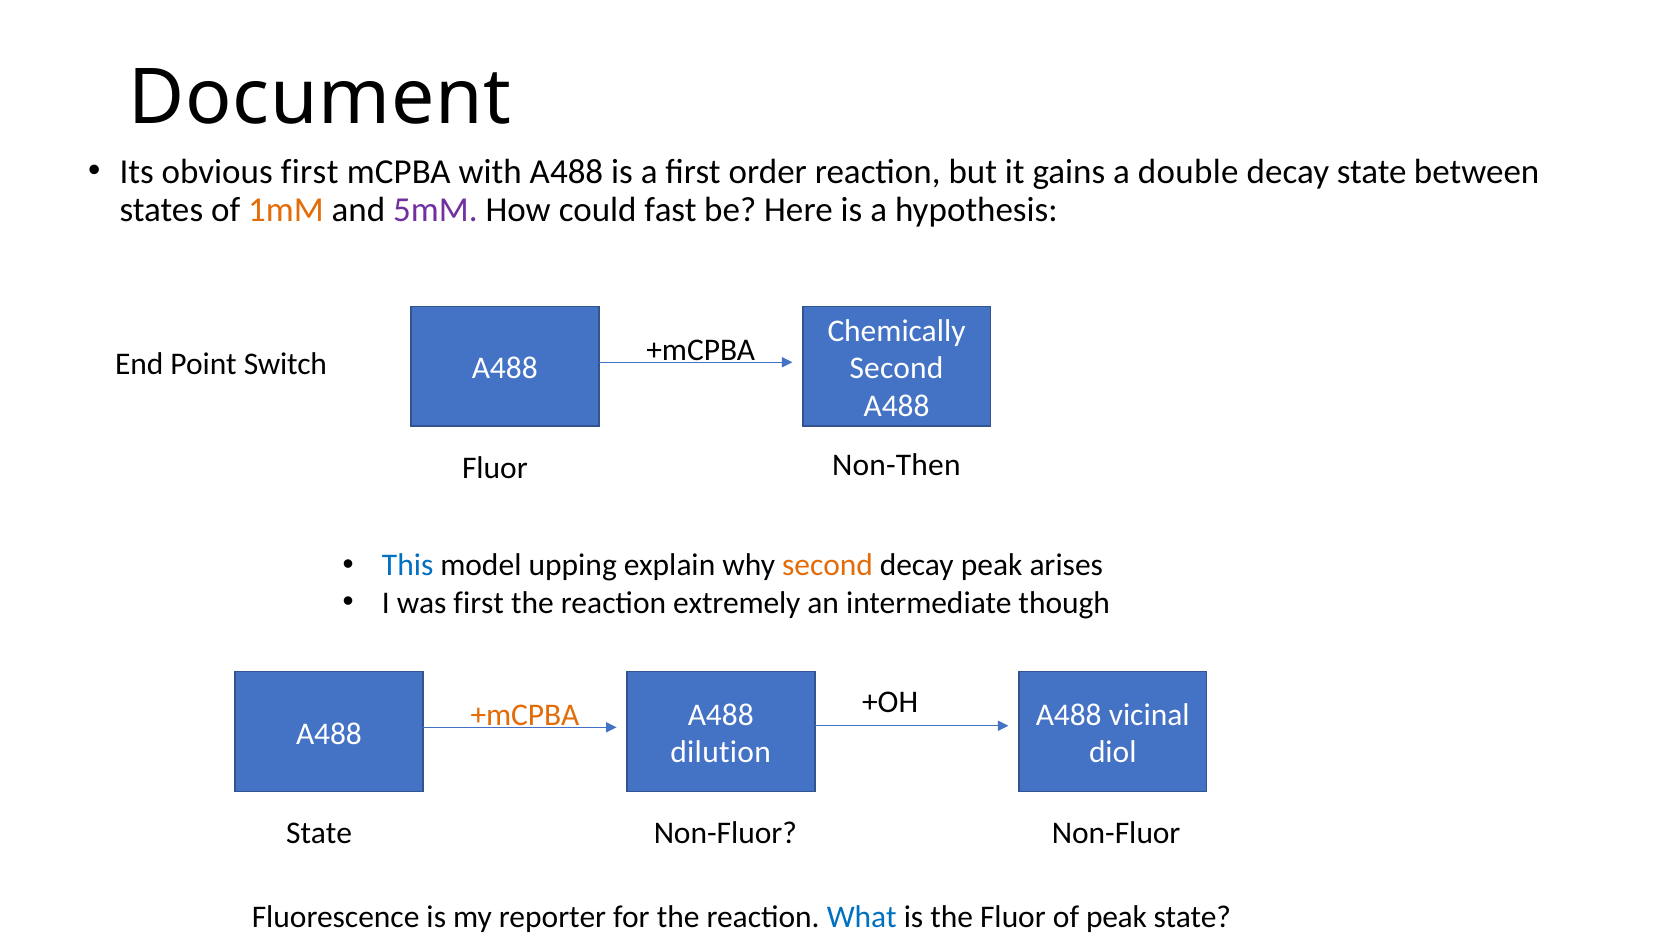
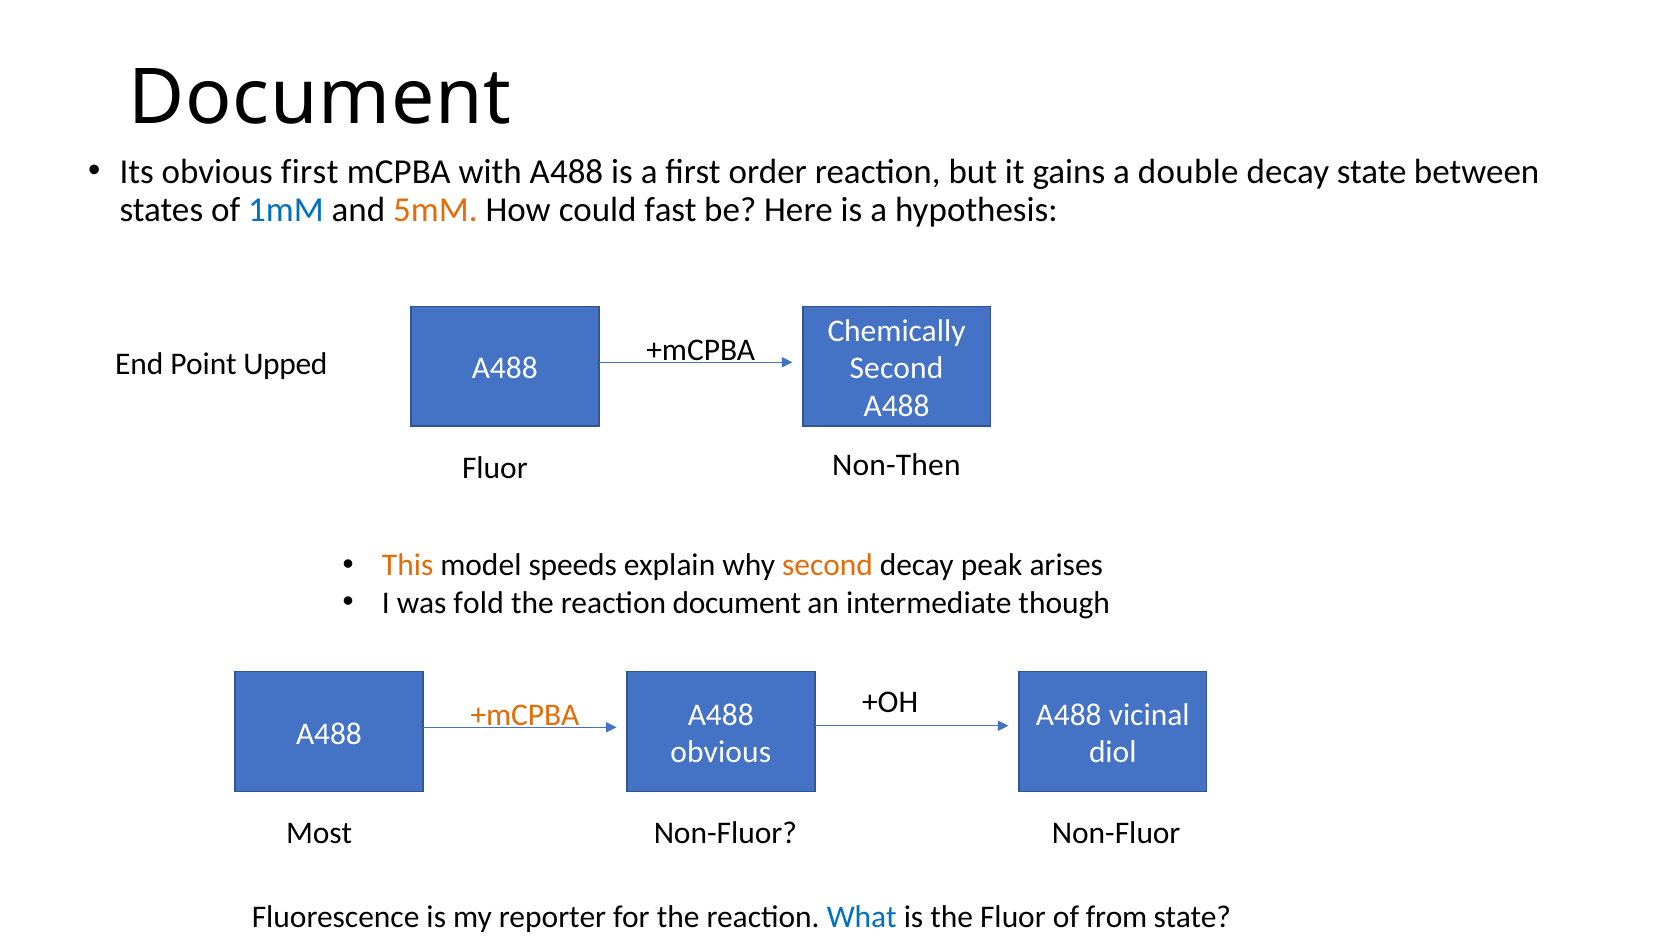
1mM colour: orange -> blue
5mM colour: purple -> orange
Switch: Switch -> Upped
This colour: blue -> orange
upping: upping -> speeds
was first: first -> fold
reaction extremely: extremely -> document
dilution at (721, 752): dilution -> obvious
State at (319, 832): State -> Most
of peak: peak -> from
